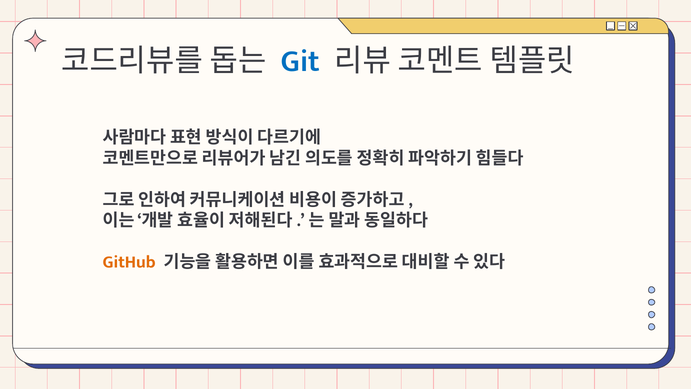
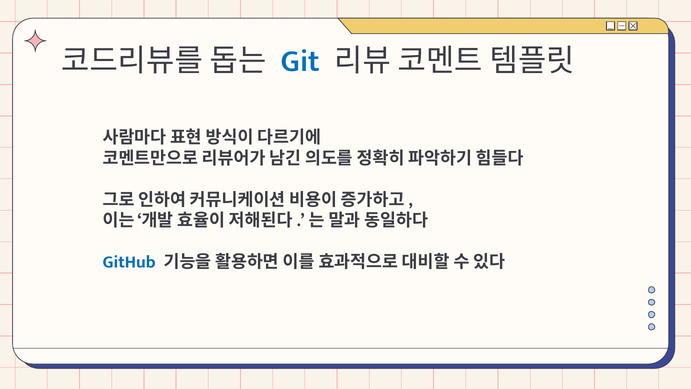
GitHub colour: orange -> blue
